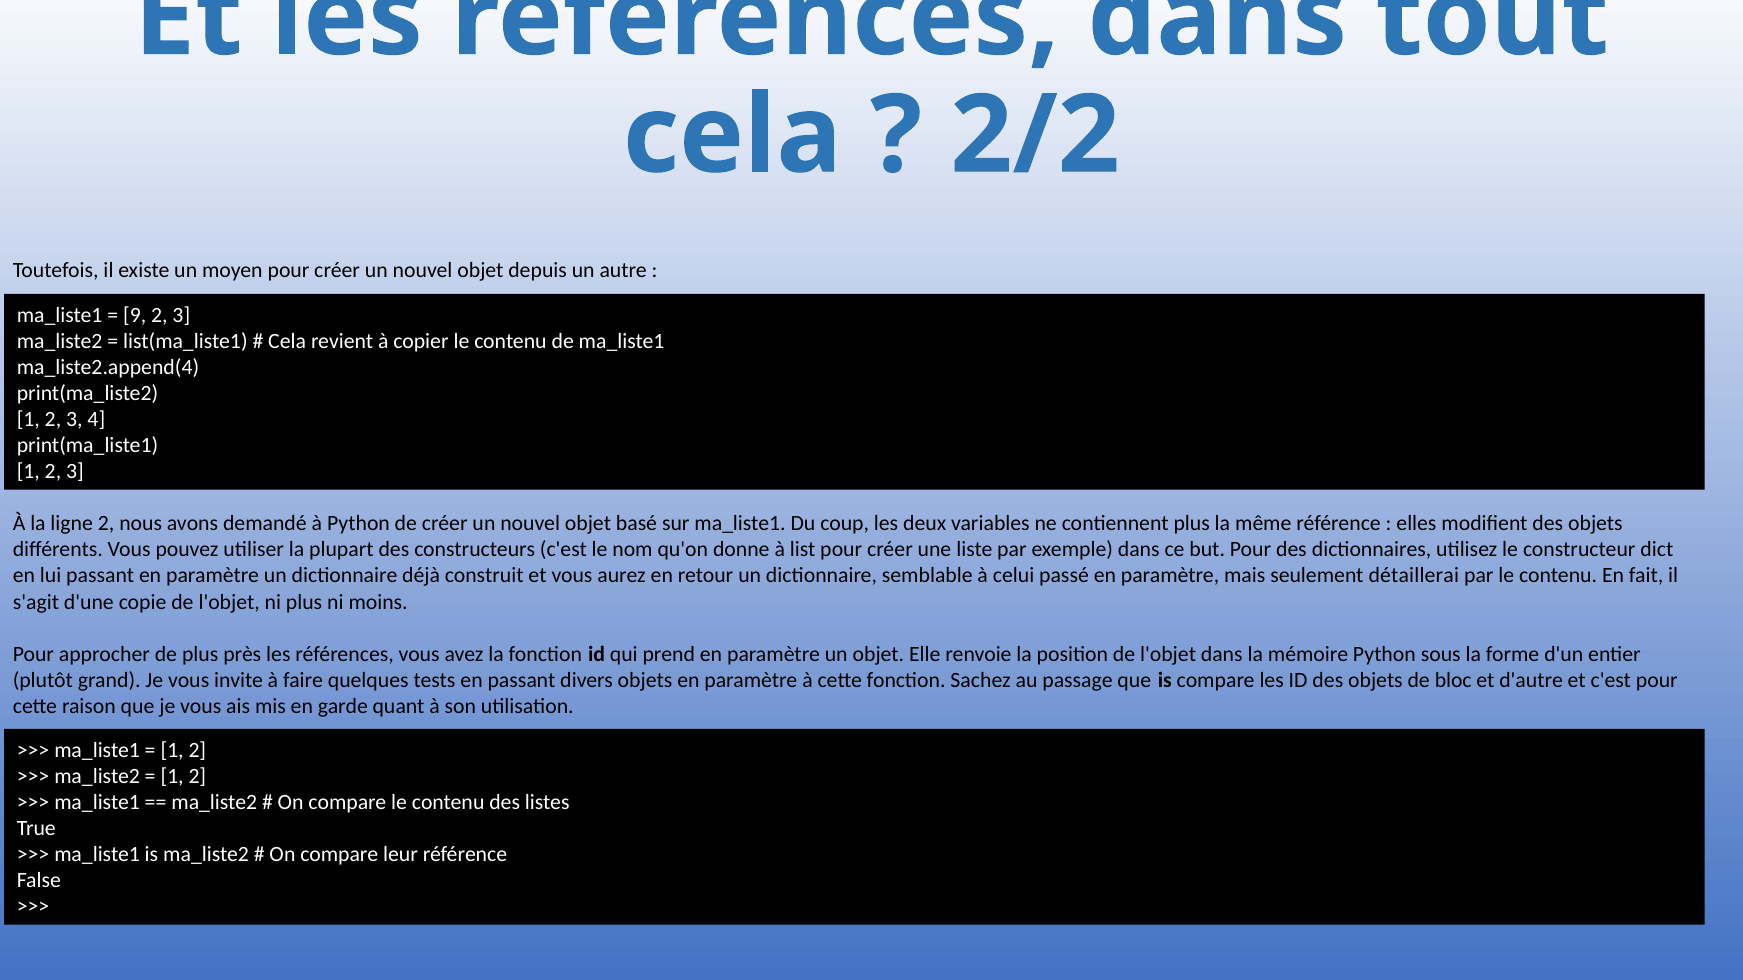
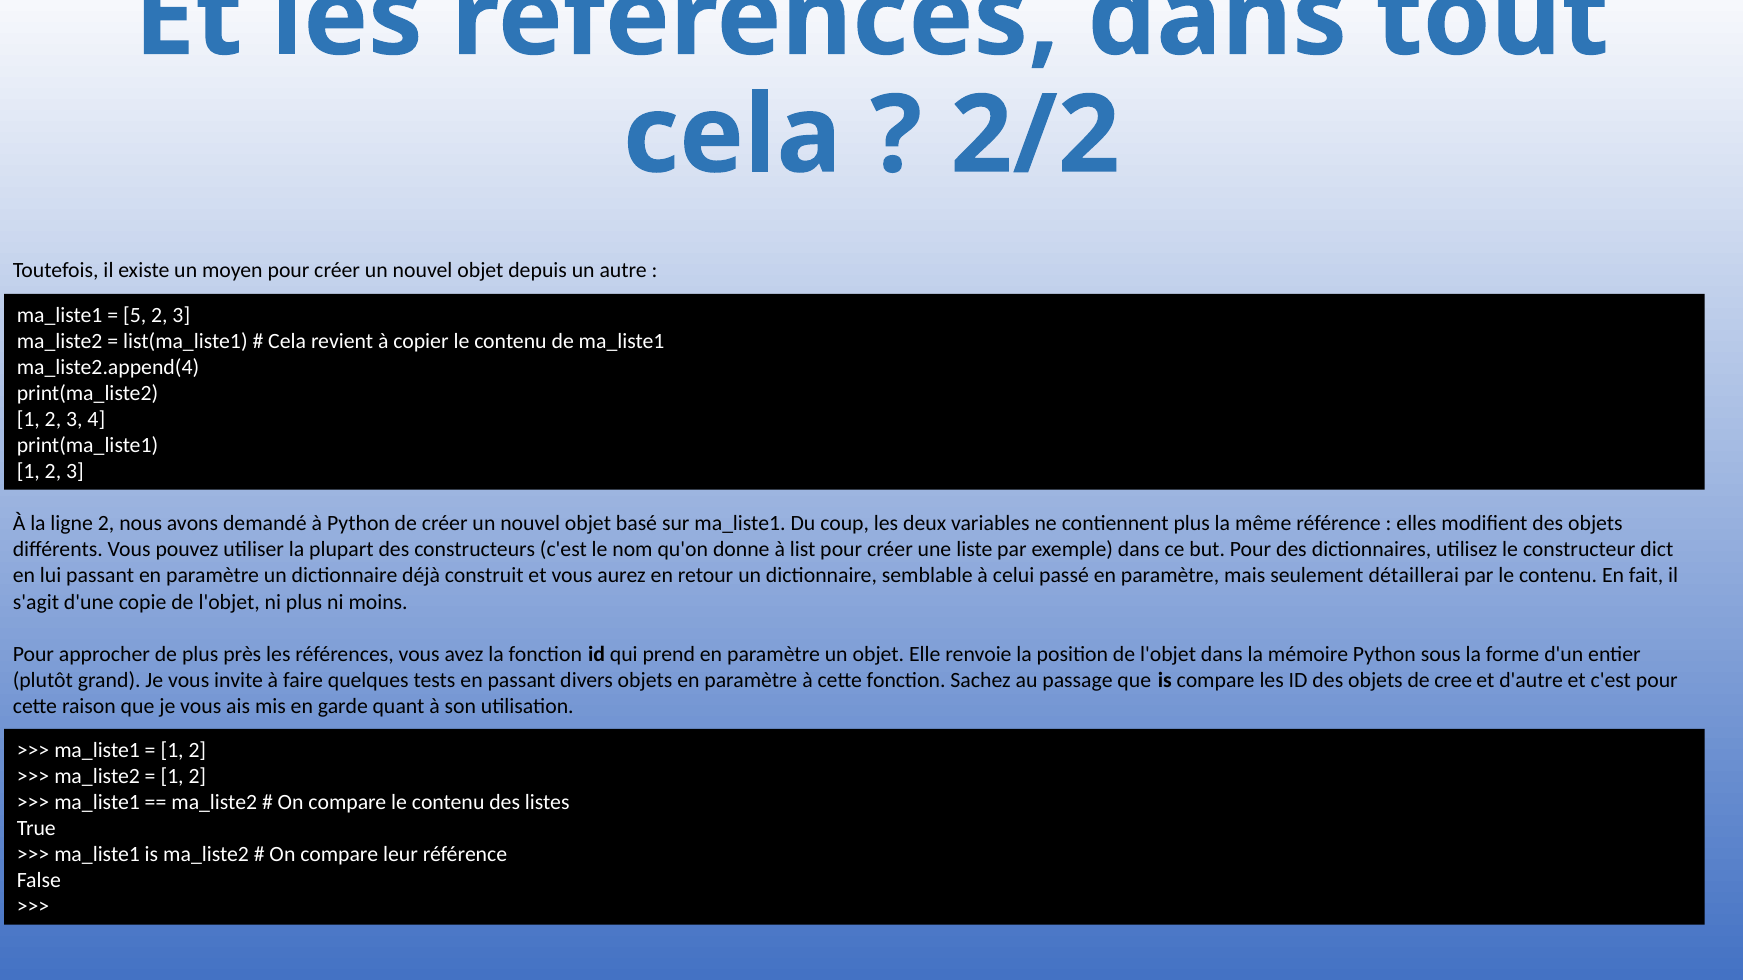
9: 9 -> 5
bloc: bloc -> cree
